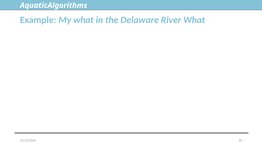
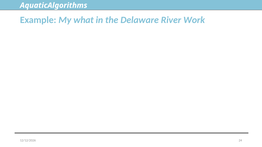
River What: What -> Work
